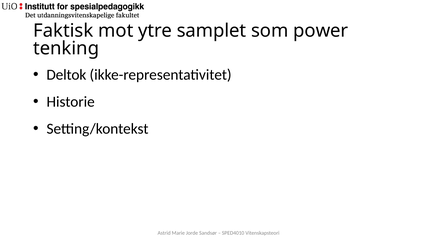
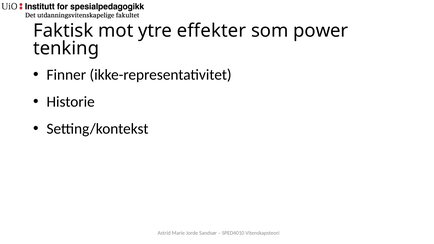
samplet: samplet -> effekter
Deltok: Deltok -> Finner
